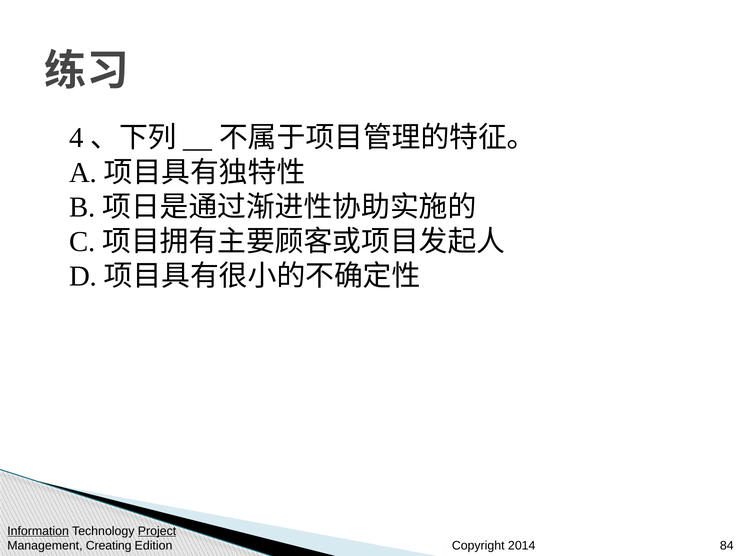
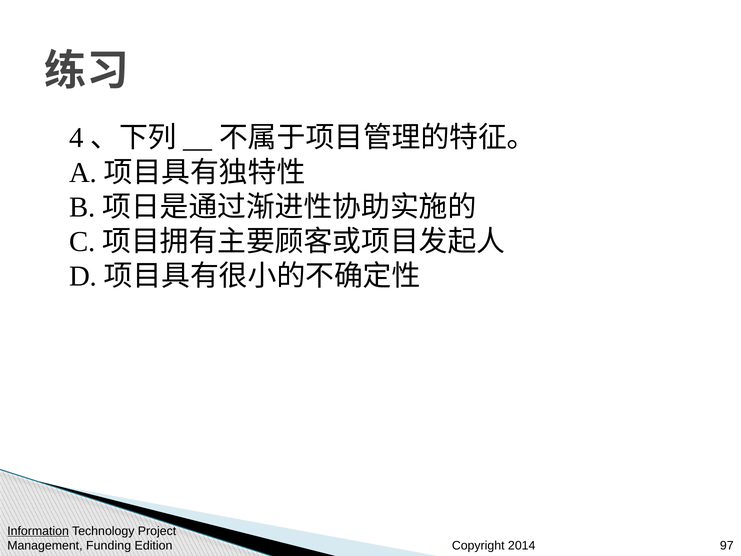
Project underline: present -> none
Creating: Creating -> Funding
84: 84 -> 97
